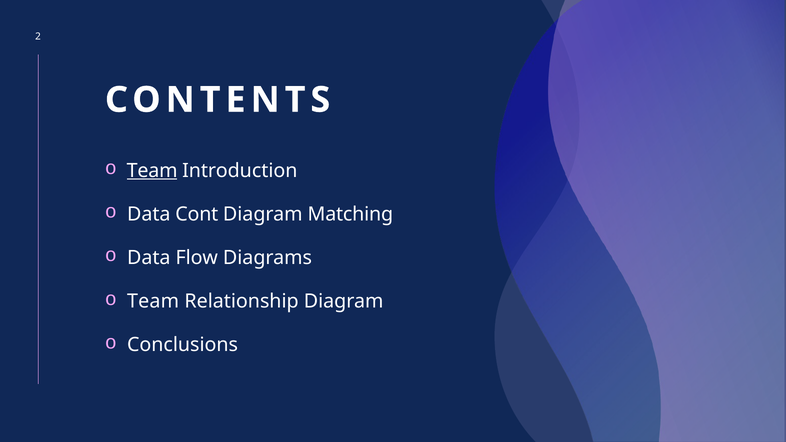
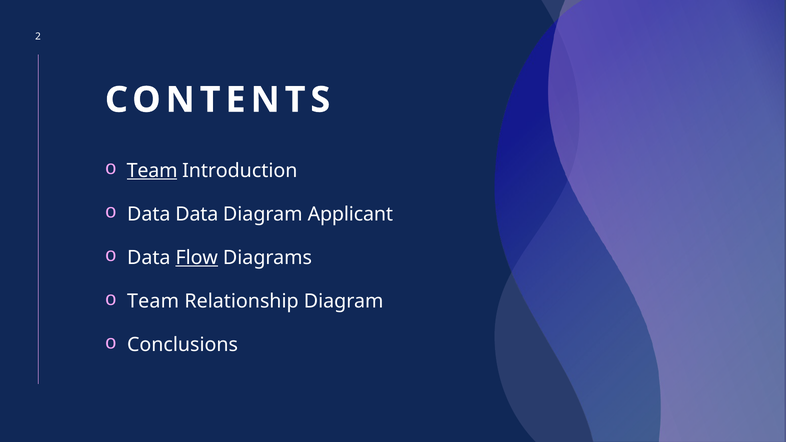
Data Cont: Cont -> Data
Matching: Matching -> Applicant
Flow underline: none -> present
